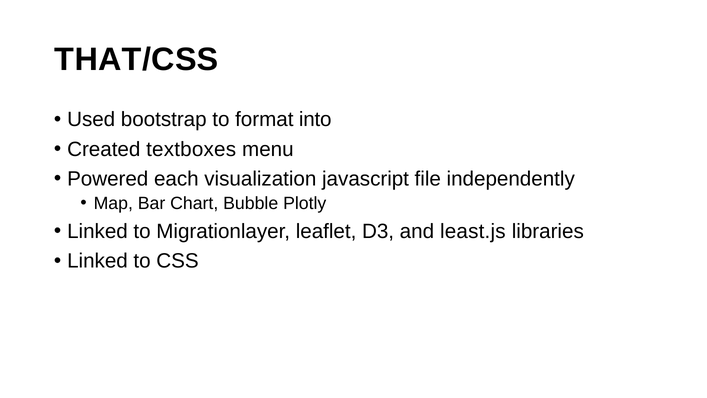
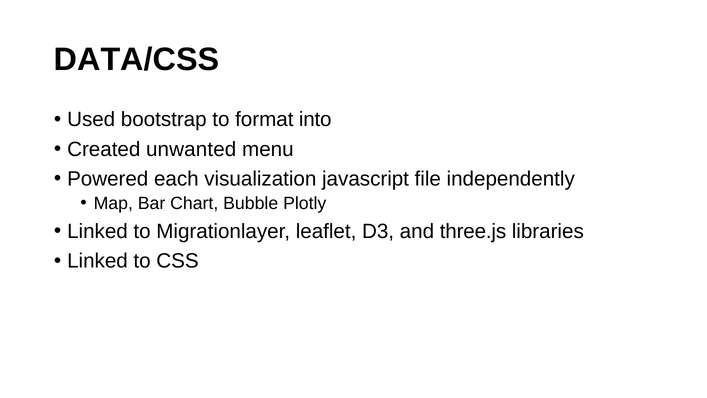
THAT/CSS: THAT/CSS -> DATA/CSS
textboxes: textboxes -> unwanted
least.js: least.js -> three.js
